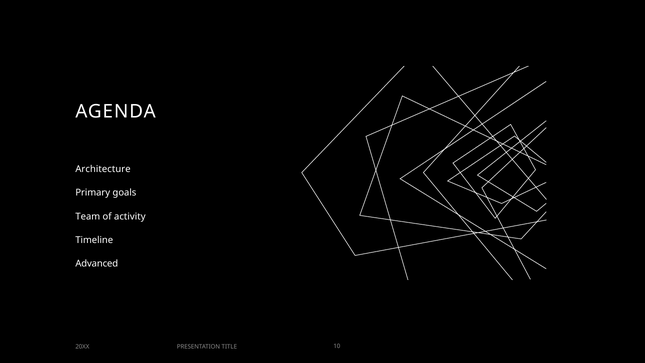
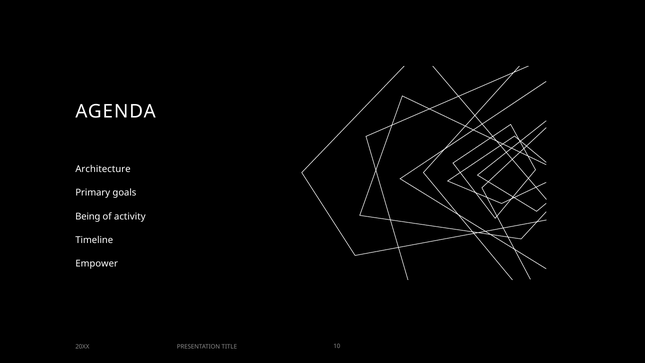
Team: Team -> Being
Advanced: Advanced -> Empower
